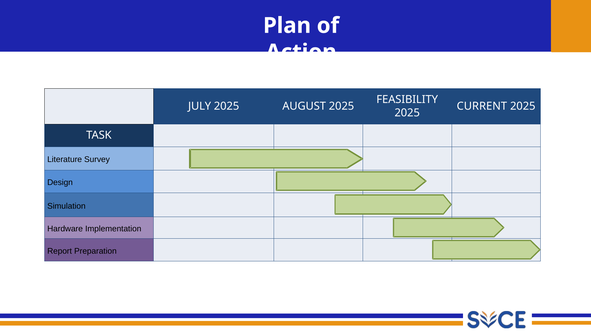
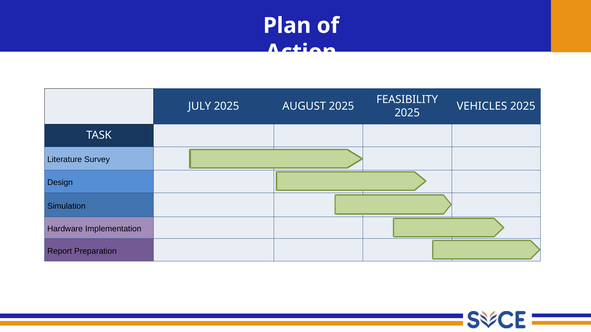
CURRENT: CURRENT -> VEHICLES
